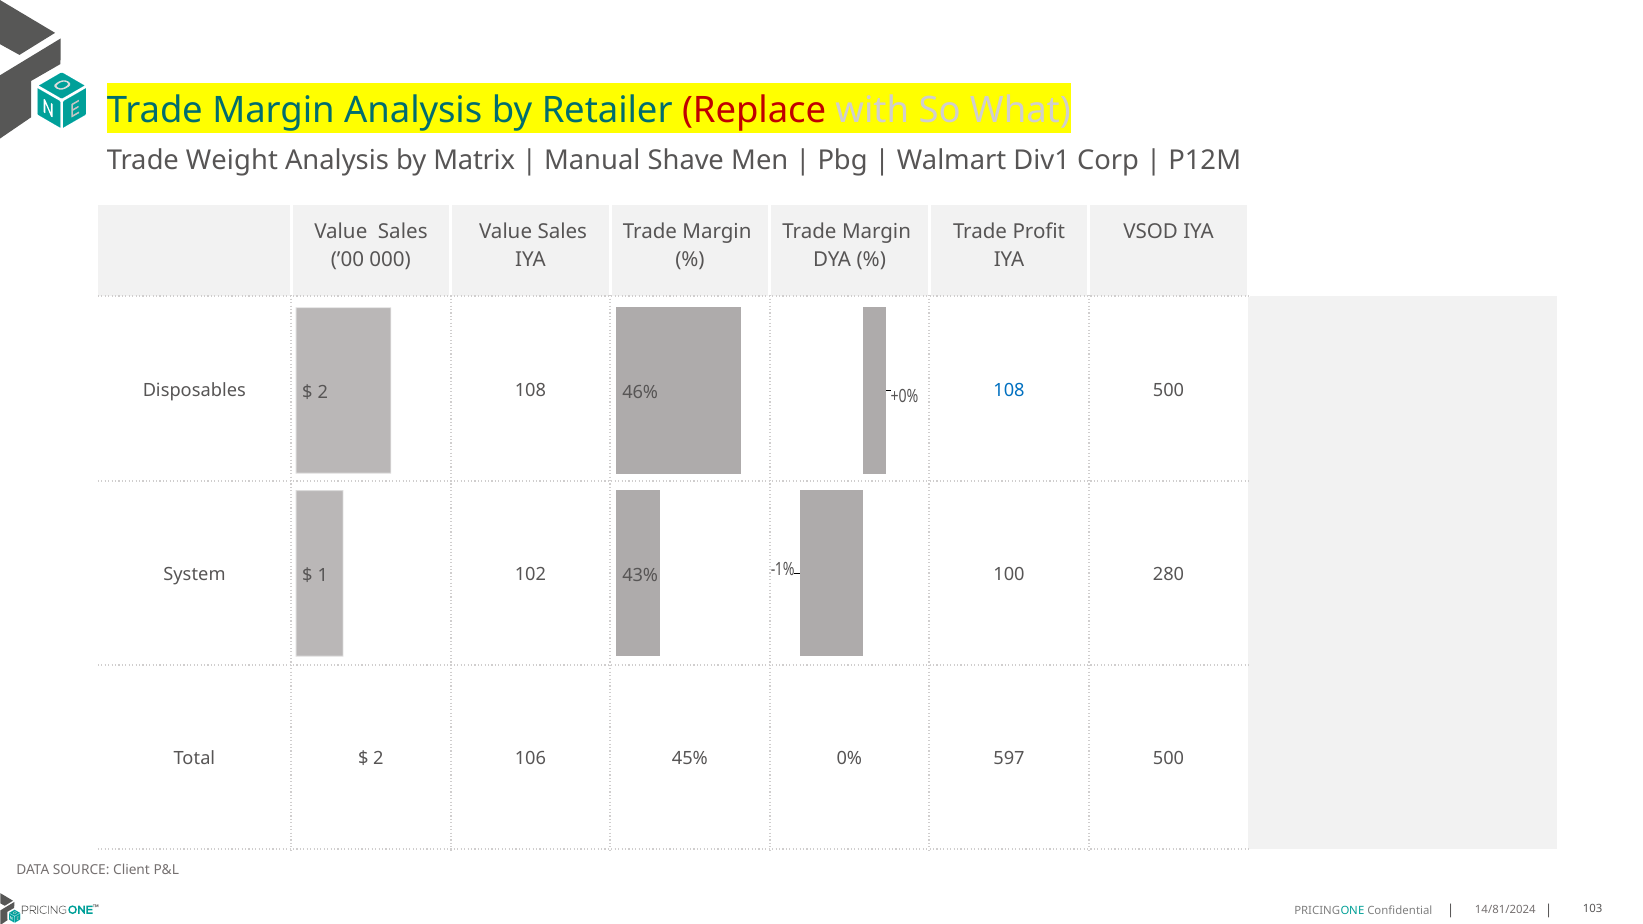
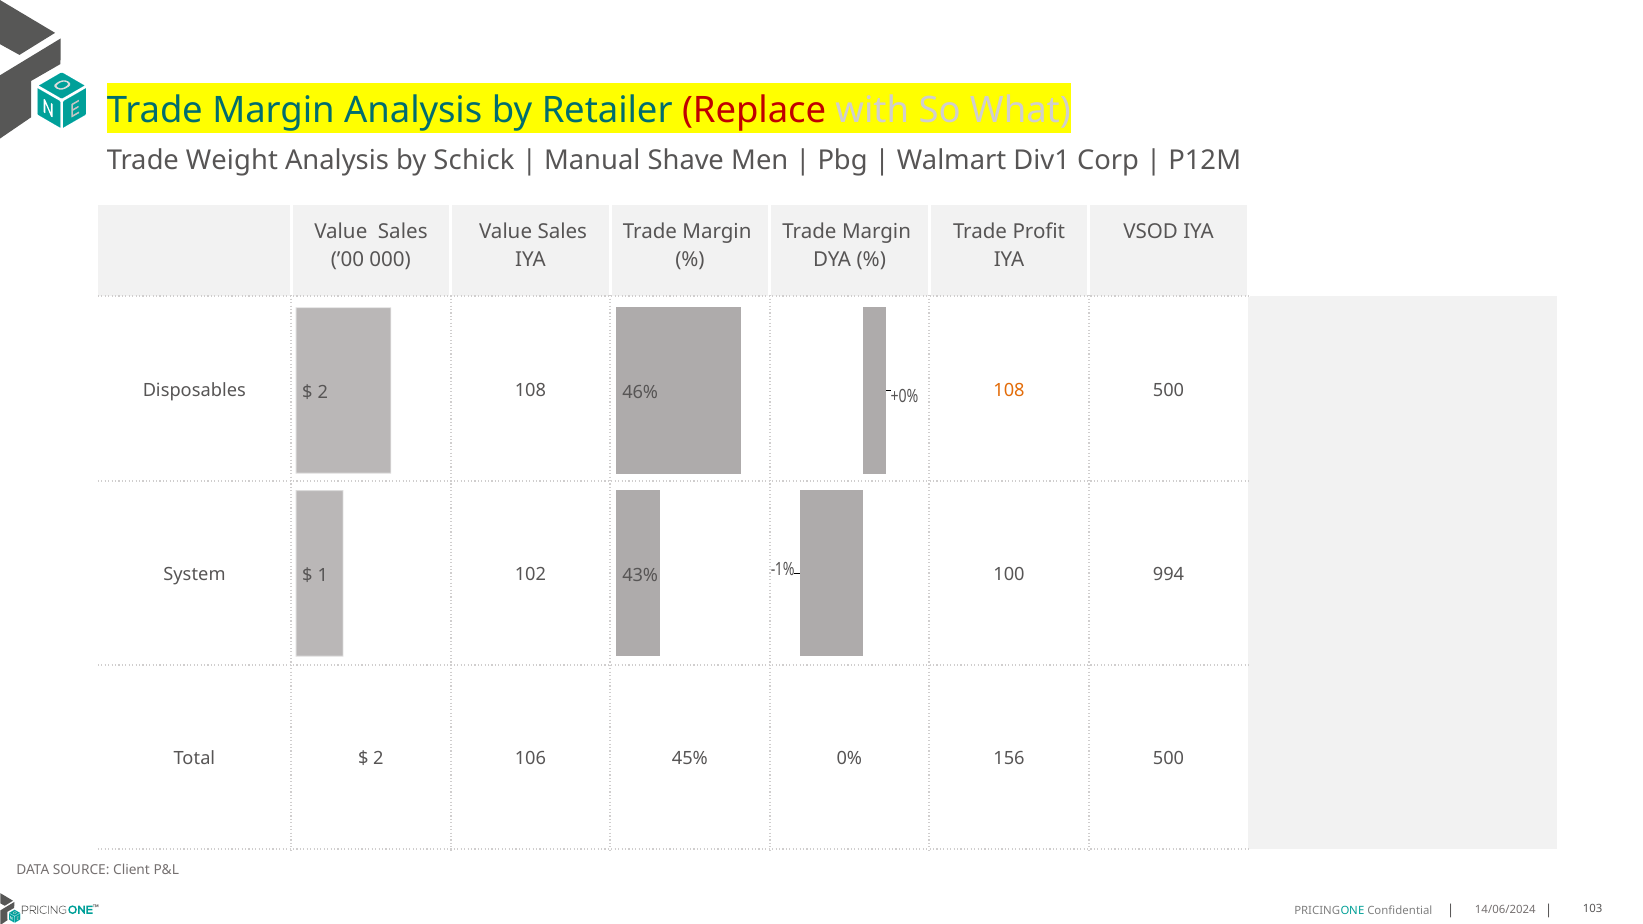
Matrix: Matrix -> Schick
108 at (1009, 390) colour: blue -> orange
280: 280 -> 994
597: 597 -> 156
14/81/2024: 14/81/2024 -> 14/06/2024
